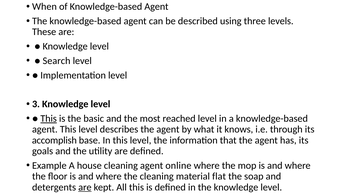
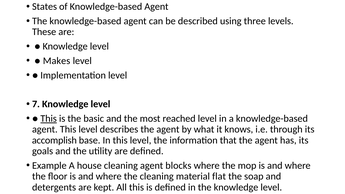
When: When -> States
Search: Search -> Makes
3: 3 -> 7
online: online -> blocks
are at (85, 187) underline: present -> none
